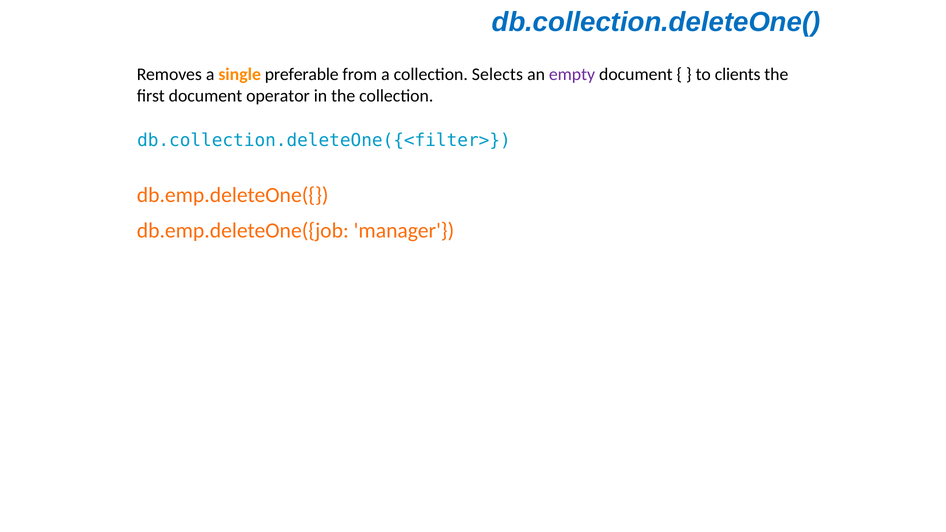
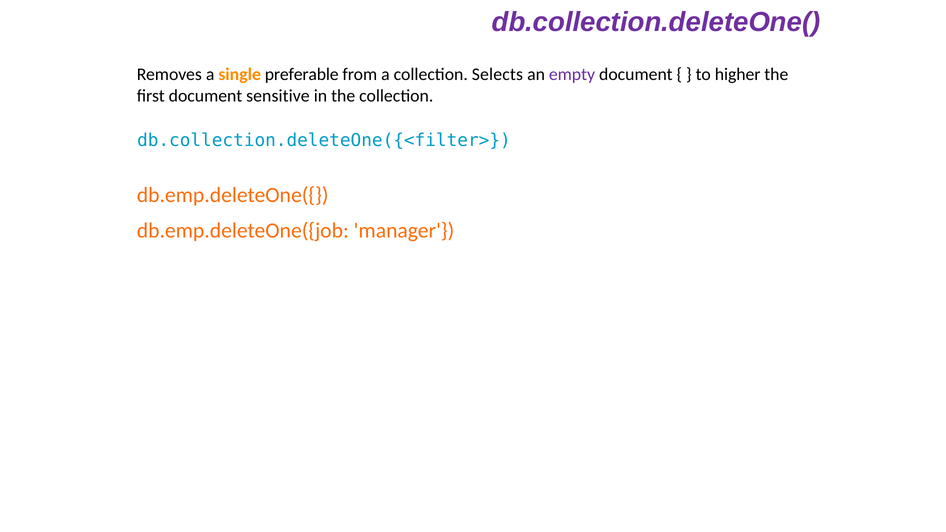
db.collection.deleteOne( colour: blue -> purple
clients: clients -> higher
operator: operator -> sensitive
